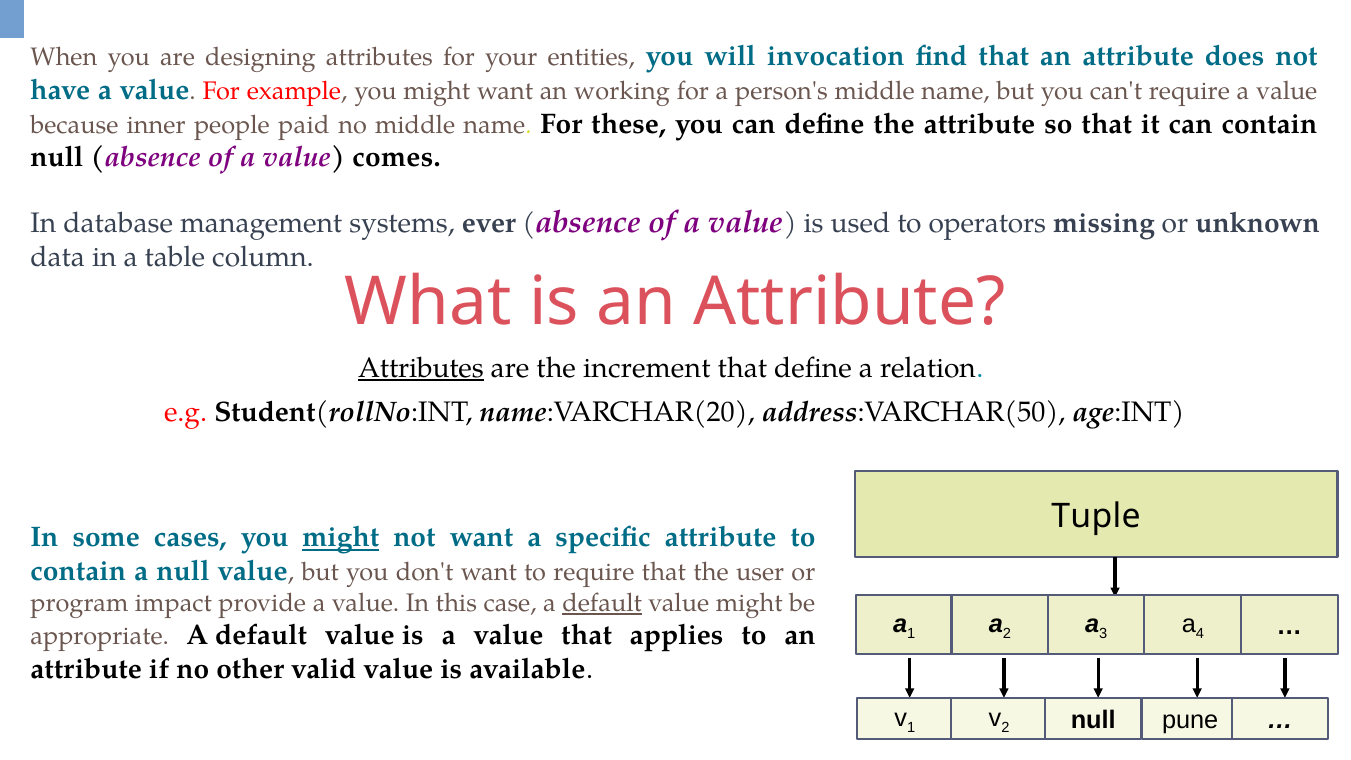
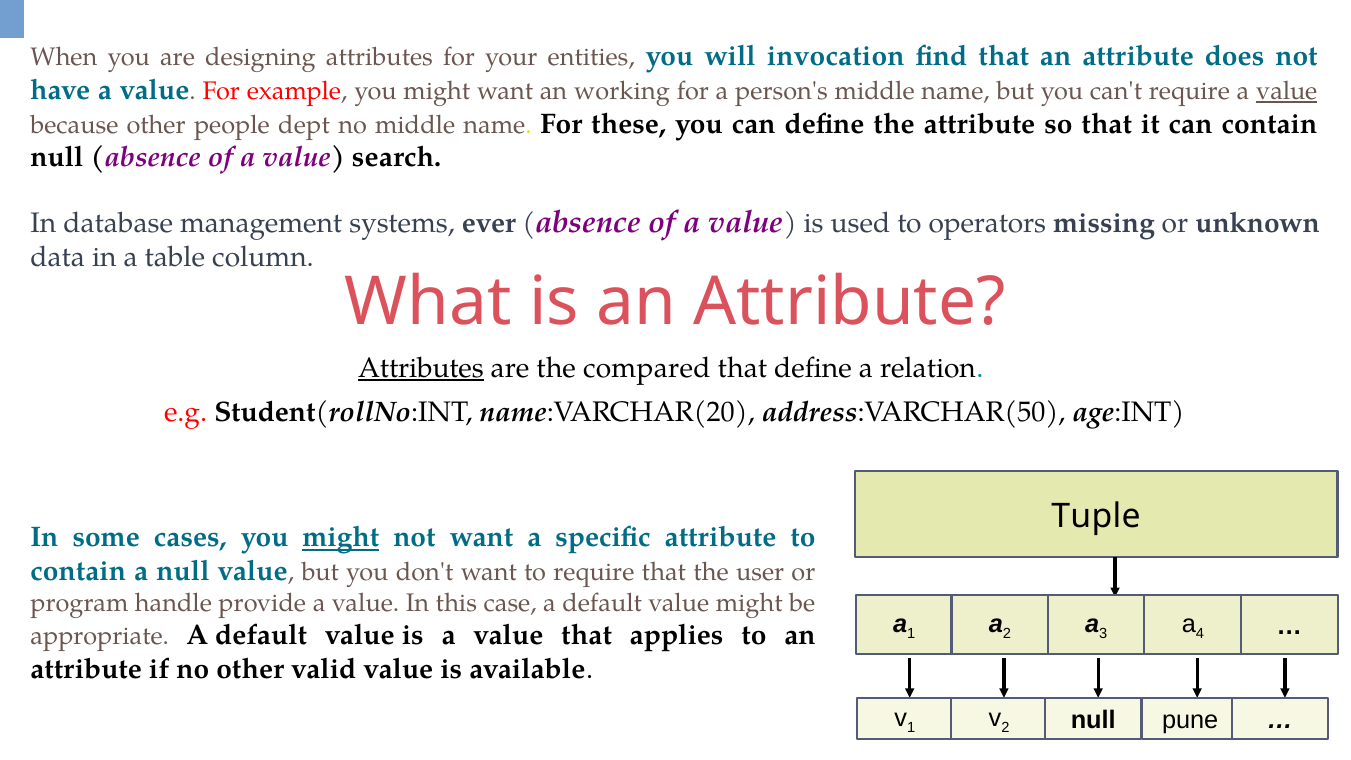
value at (1287, 91) underline: none -> present
because inner: inner -> other
paid: paid -> dept
comes: comes -> search
increment: increment -> compared
impact: impact -> handle
default at (602, 603) underline: present -> none
